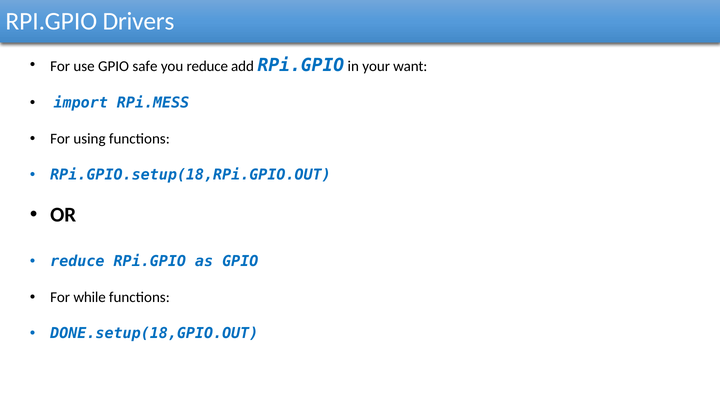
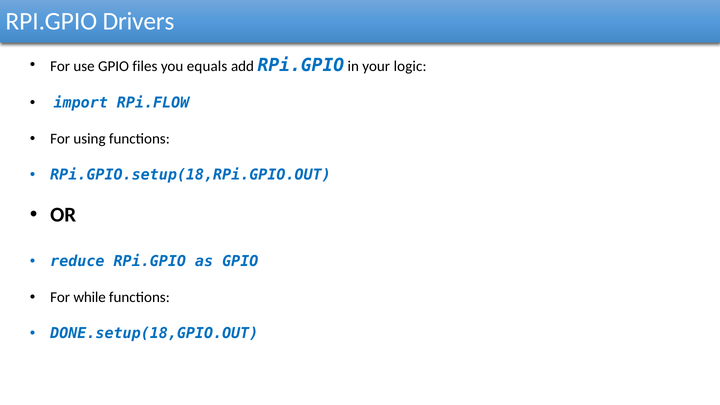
safe: safe -> files
you reduce: reduce -> equals
want: want -> logic
RPi.MESS: RPi.MESS -> RPi.FLOW
